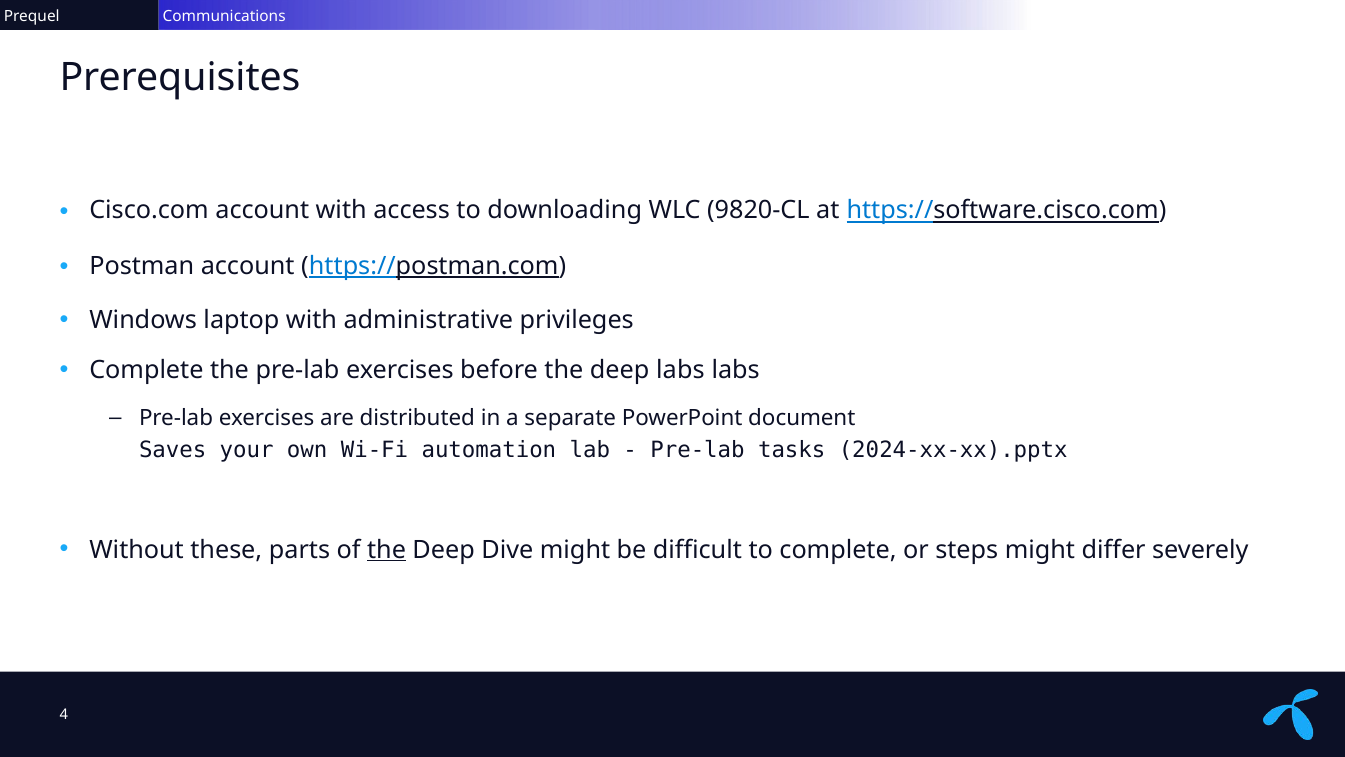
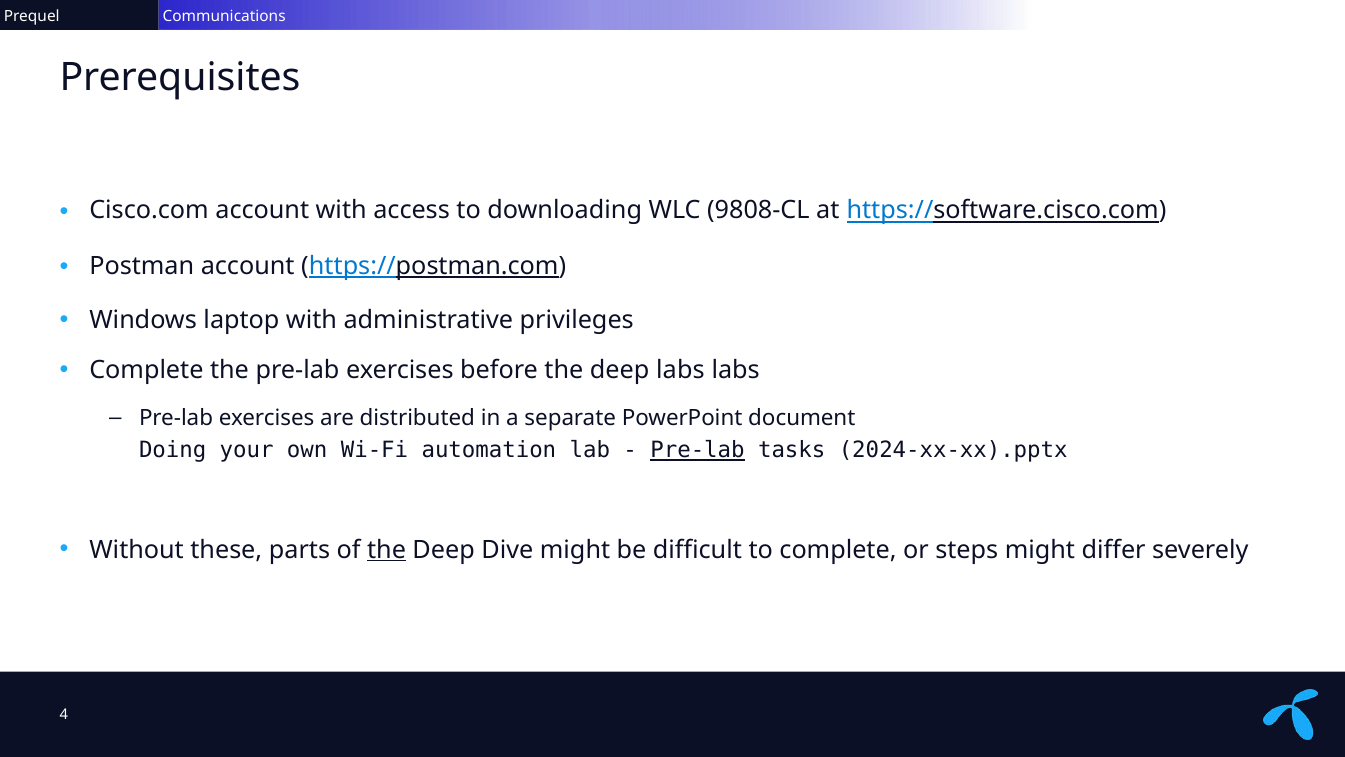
9820-CL: 9820-CL -> 9808-CL
Saves: Saves -> Doing
Pre-lab at (698, 450) underline: none -> present
